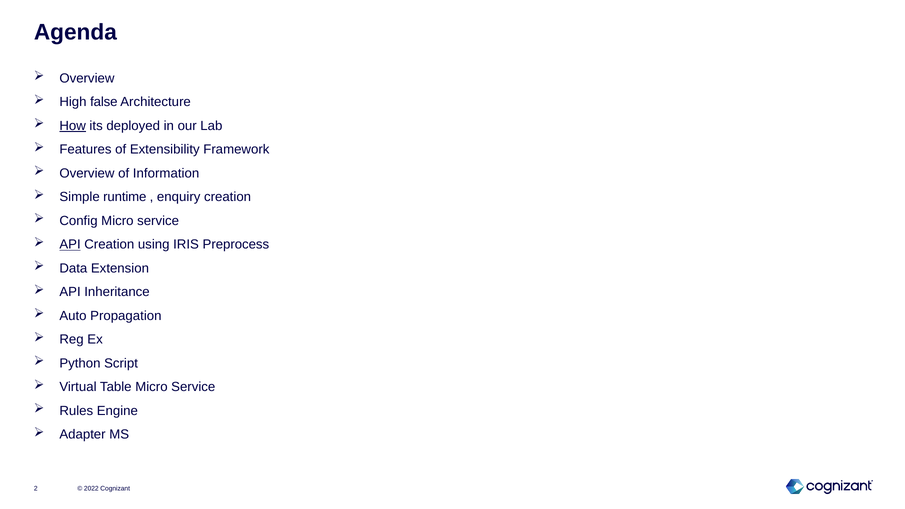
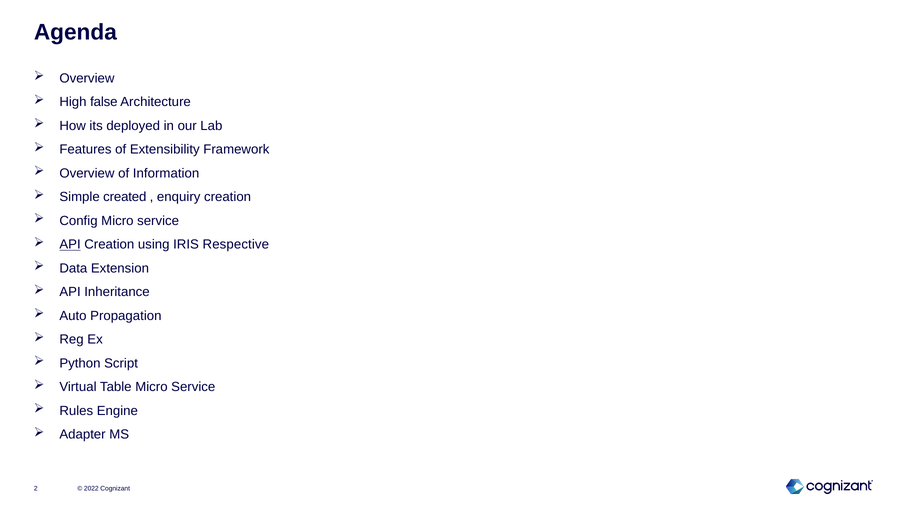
How underline: present -> none
runtime: runtime -> created
Preprocess: Preprocess -> Respective
